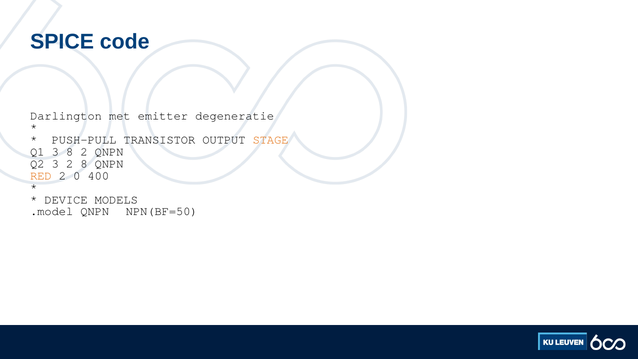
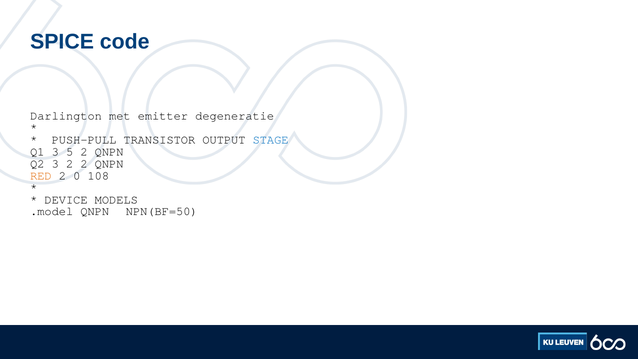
STAGE colour: orange -> blue
3 8: 8 -> 5
2 8: 8 -> 2
400: 400 -> 108
